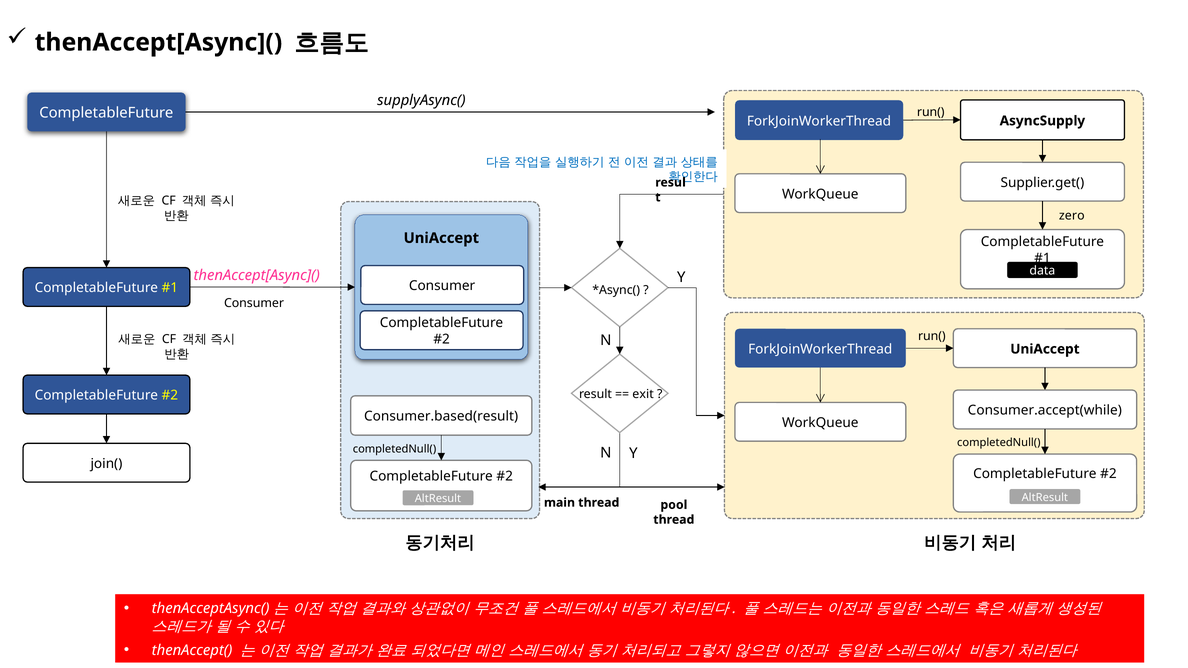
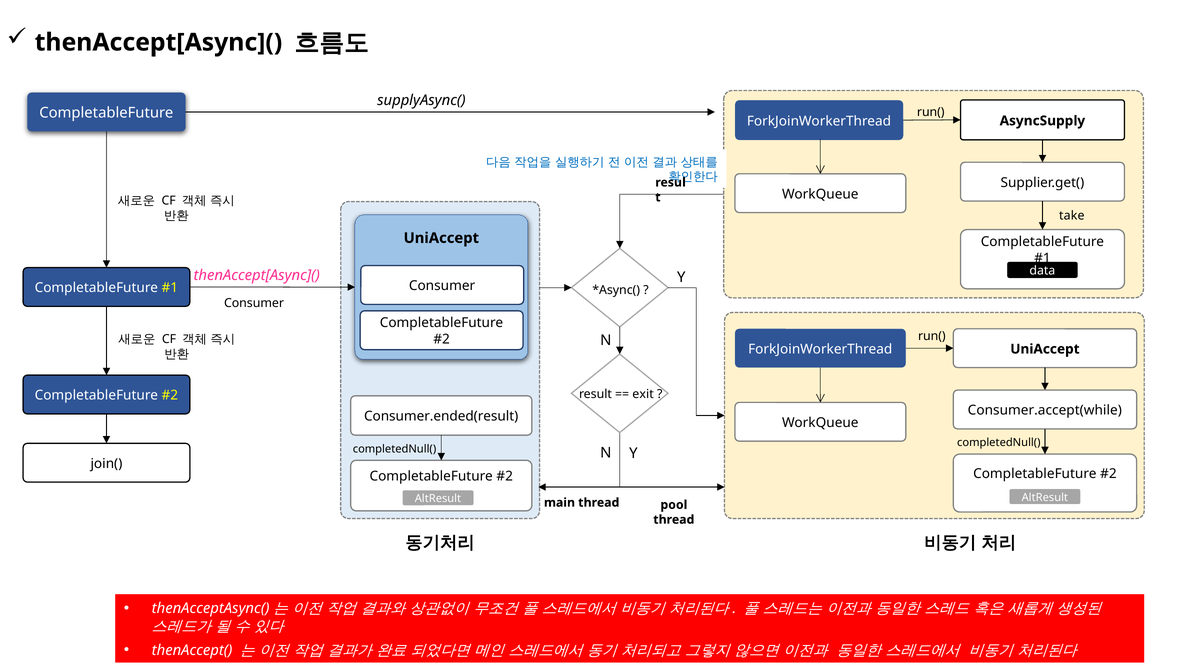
zero: zero -> take
Consumer.based(result: Consumer.based(result -> Consumer.ended(result
